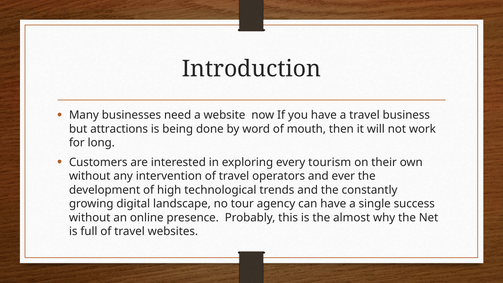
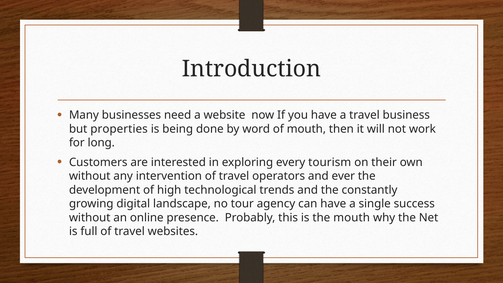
attractions: attractions -> properties
the almost: almost -> mouth
